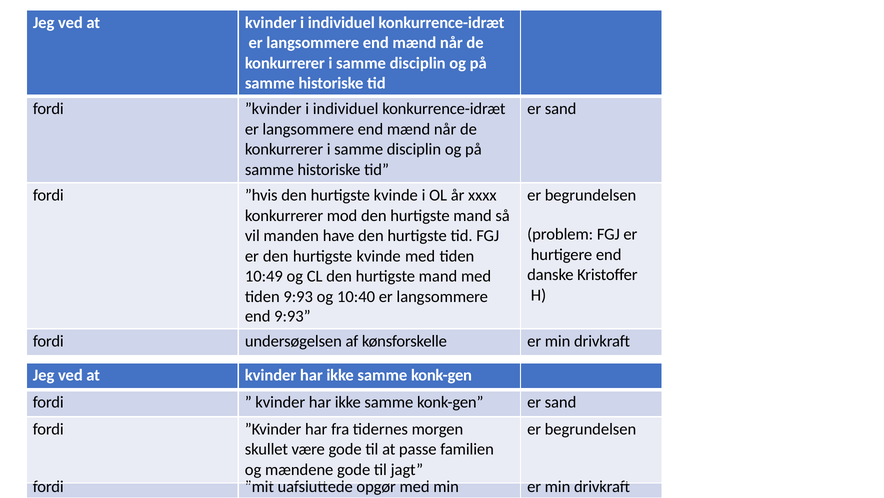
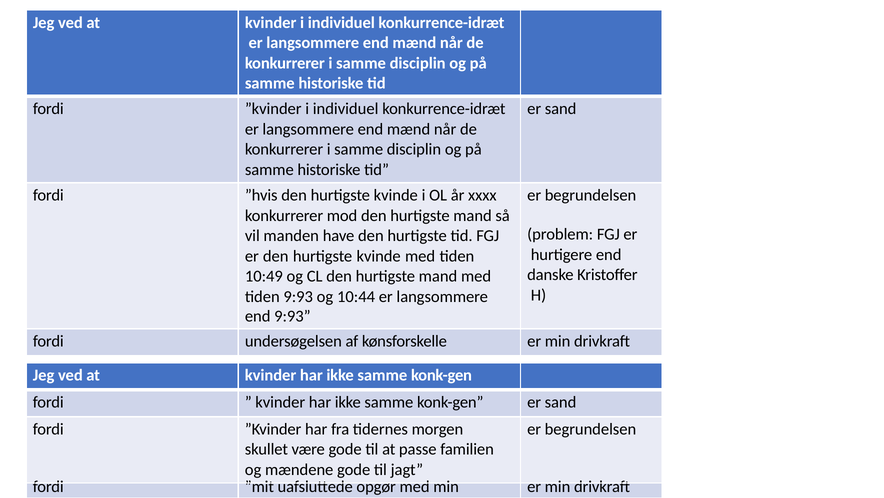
10:40: 10:40 -> 10:44
